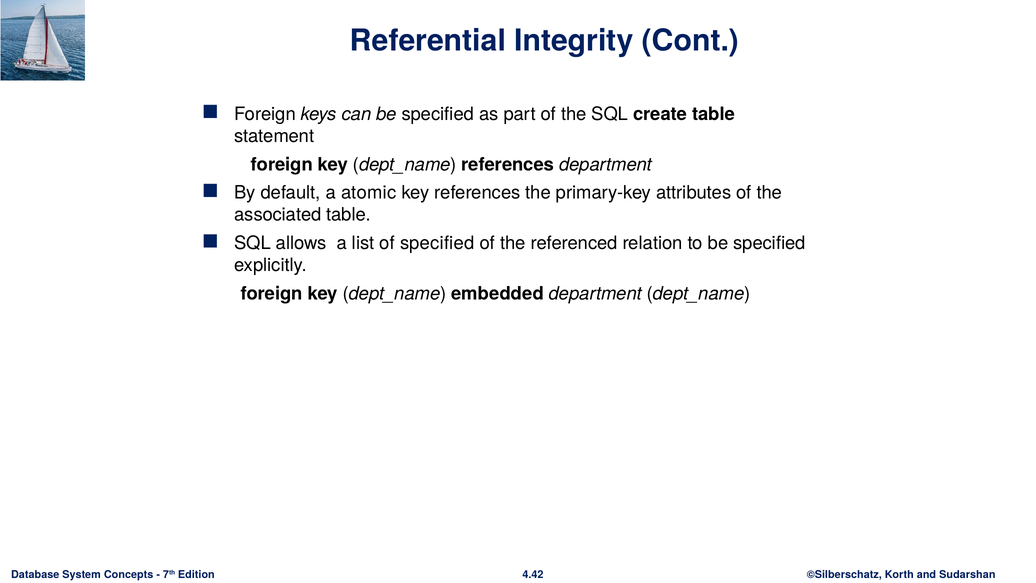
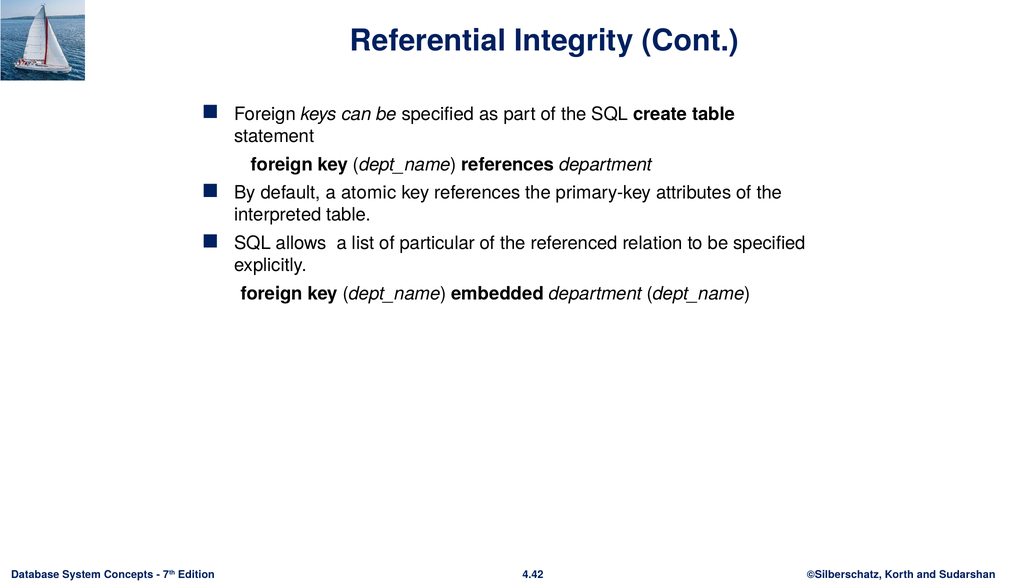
associated: associated -> interpreted
of specified: specified -> particular
